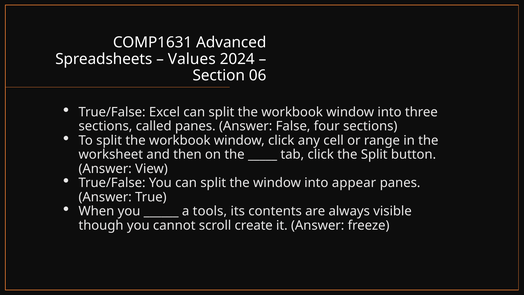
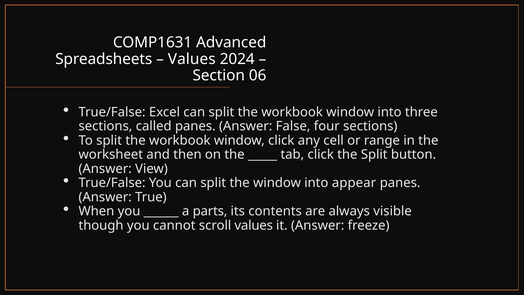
tools: tools -> parts
scroll create: create -> values
